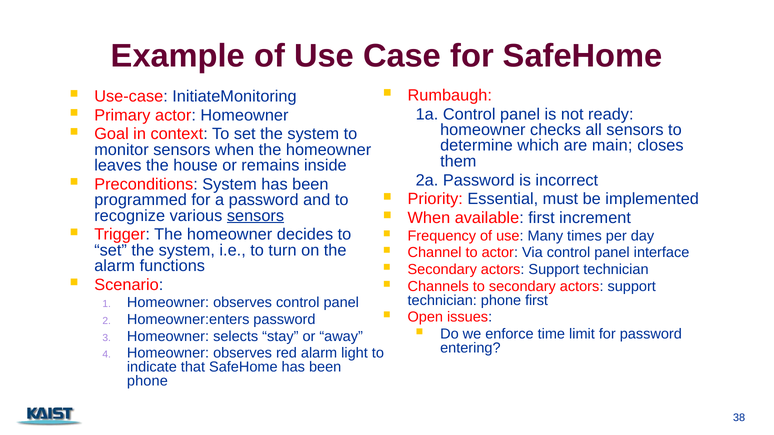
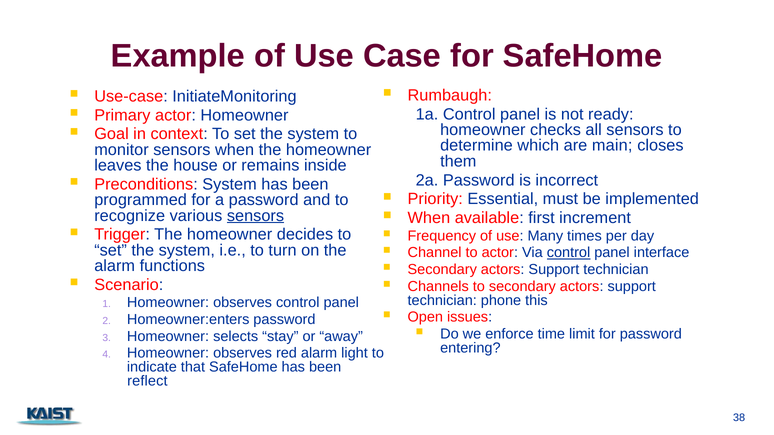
control at (569, 253) underline: none -> present
phone first: first -> this
phone at (147, 381): phone -> reflect
